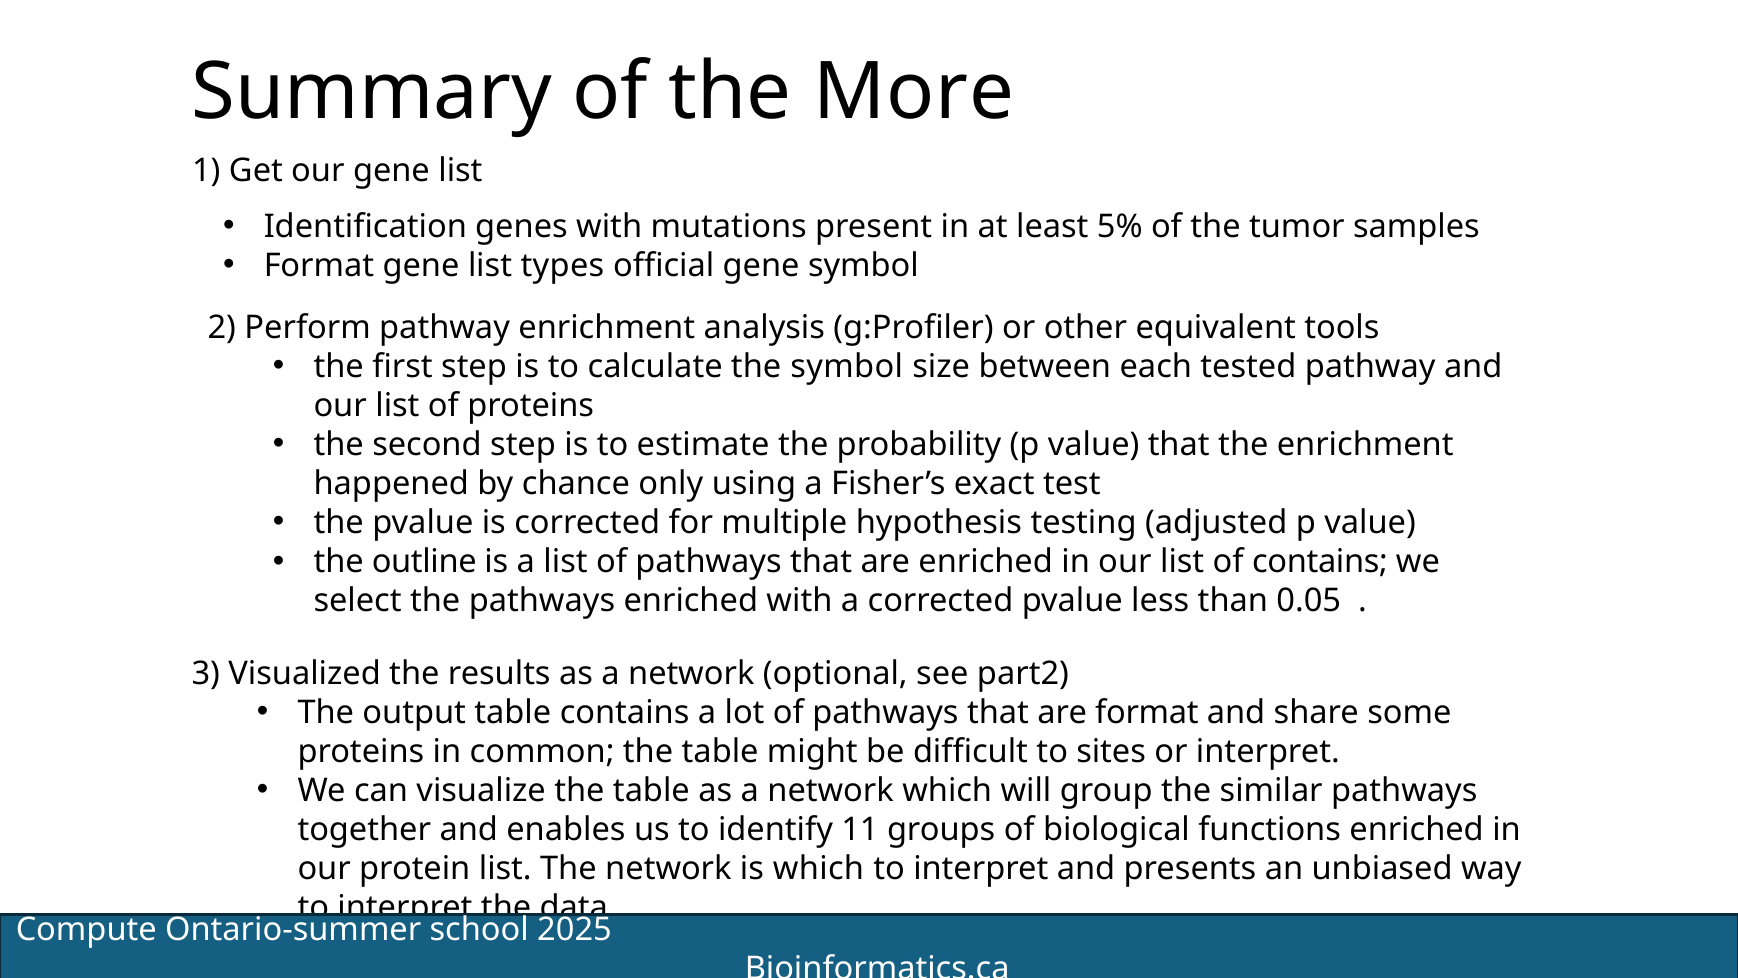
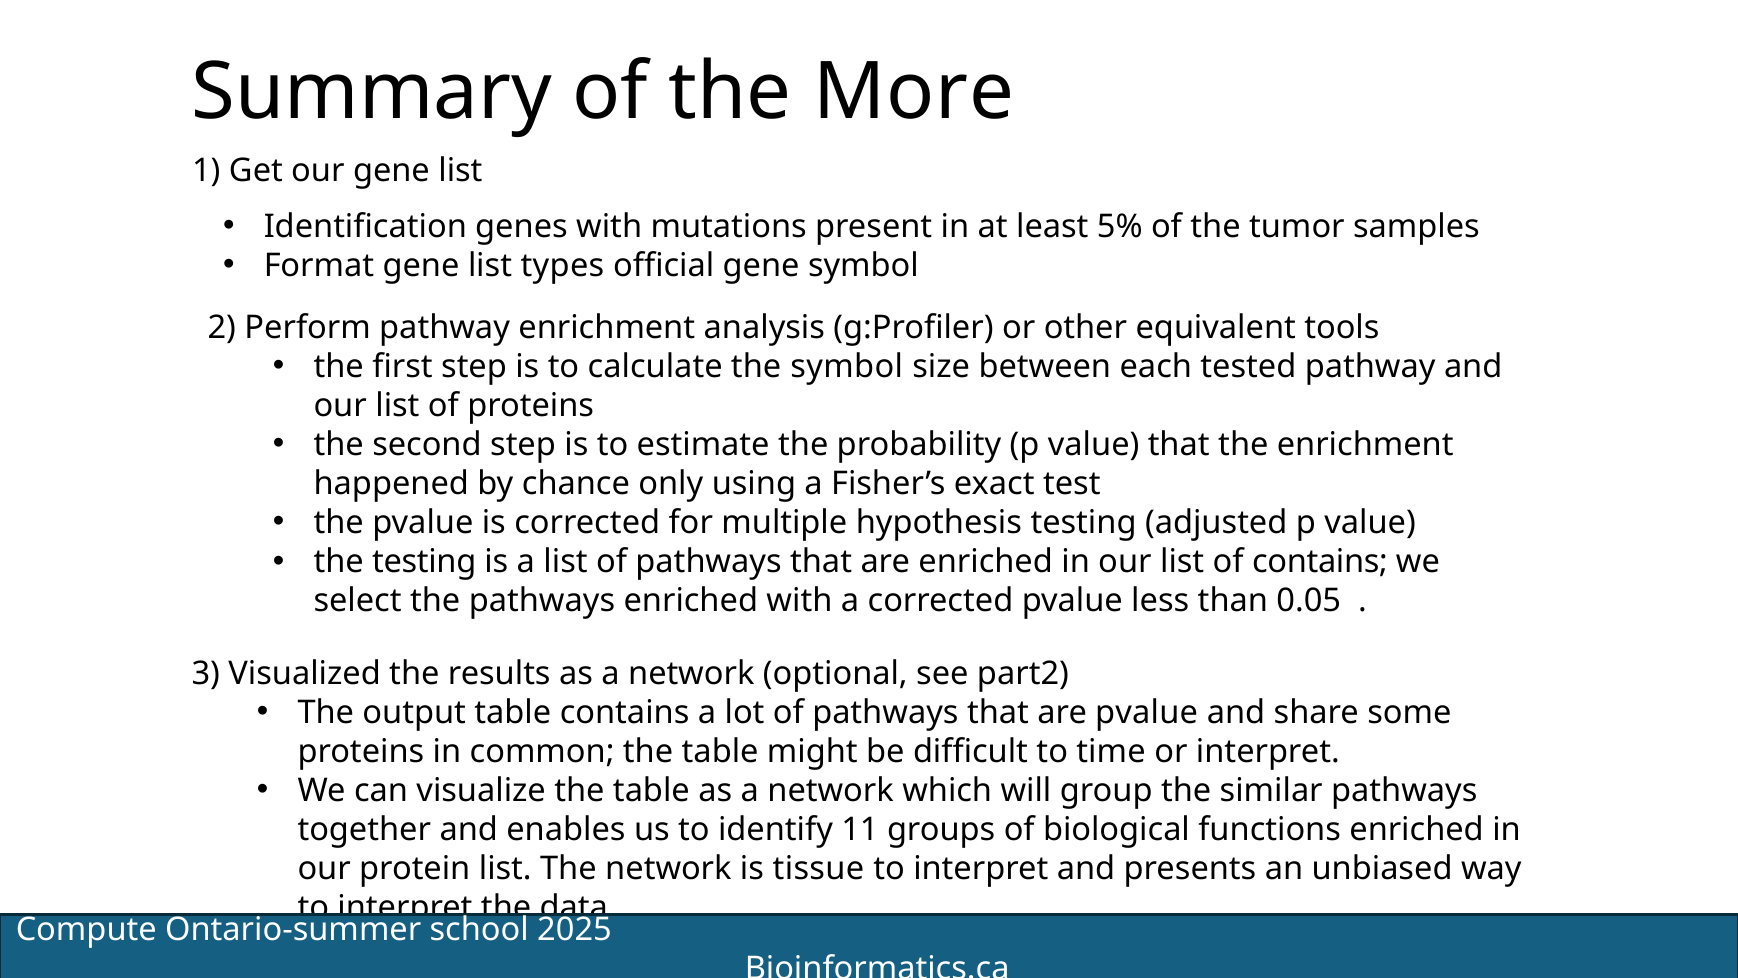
the outline: outline -> testing
are format: format -> pvalue
sites: sites -> time
is which: which -> tissue
